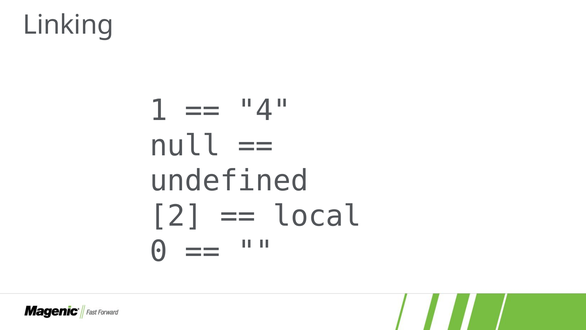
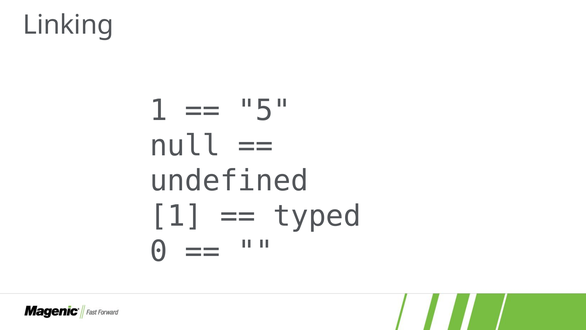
4: 4 -> 5
2 at (176, 216): 2 -> 1
local: local -> typed
